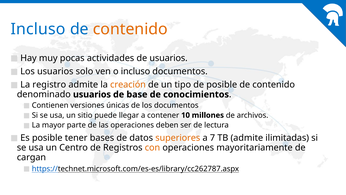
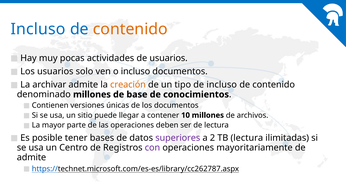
registro: registro -> archivar
de posible: posible -> incluso
denominado usuarios: usuarios -> millones
superiores colour: orange -> purple
7: 7 -> 2
TB admite: admite -> lectura
con colour: orange -> purple
cargan at (31, 157): cargan -> admite
